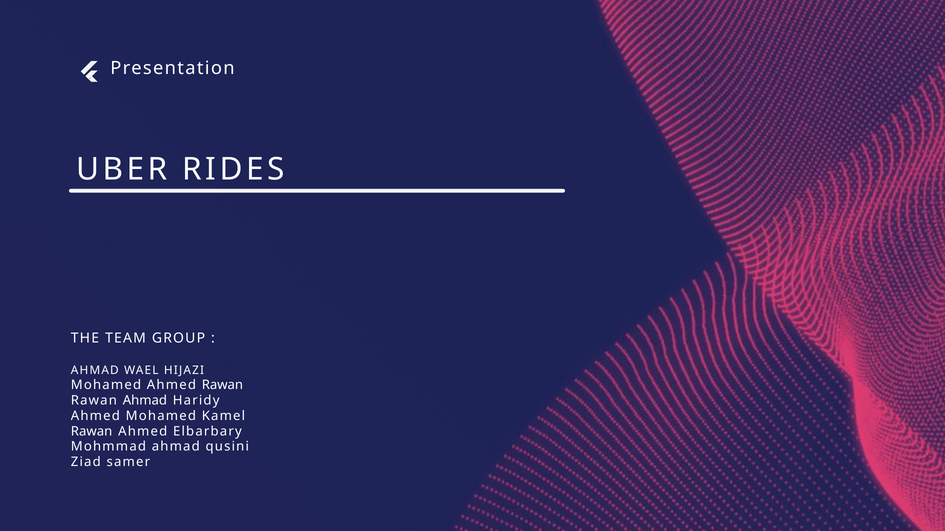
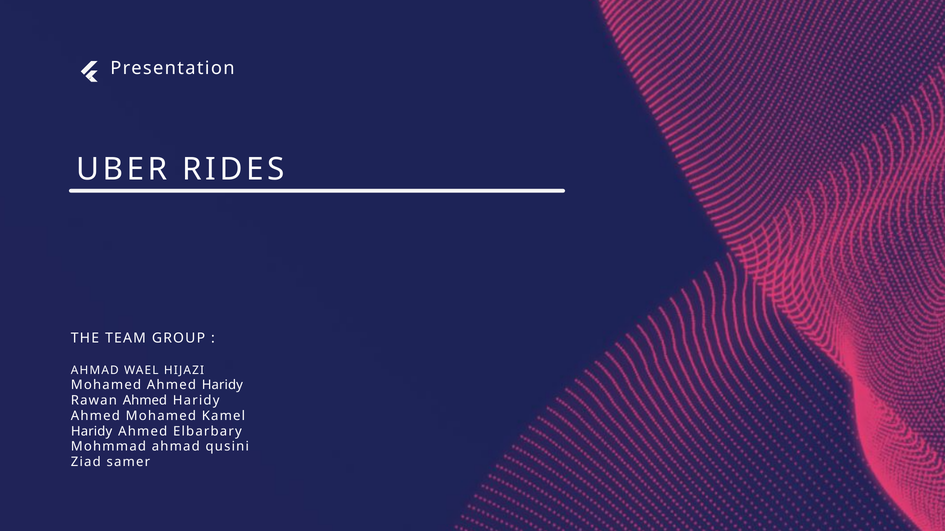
Mohamed Ahmed Rawan: Rawan -> Haridy
Rawan Ahmad: Ahmad -> Ahmed
Rawan at (92, 432): Rawan -> Haridy
